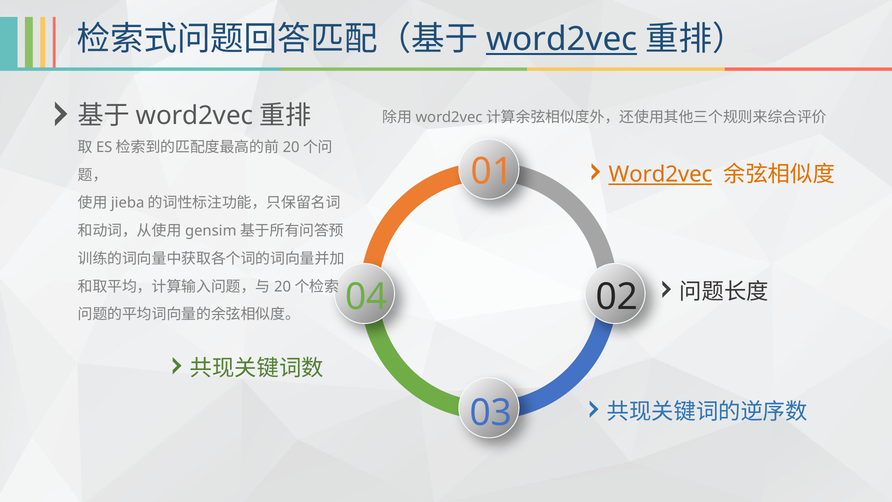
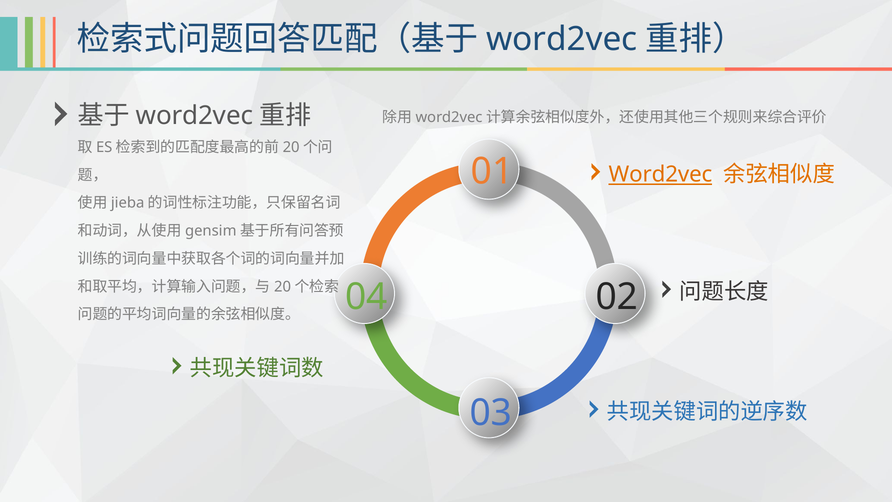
word2vec at (562, 39) underline: present -> none
